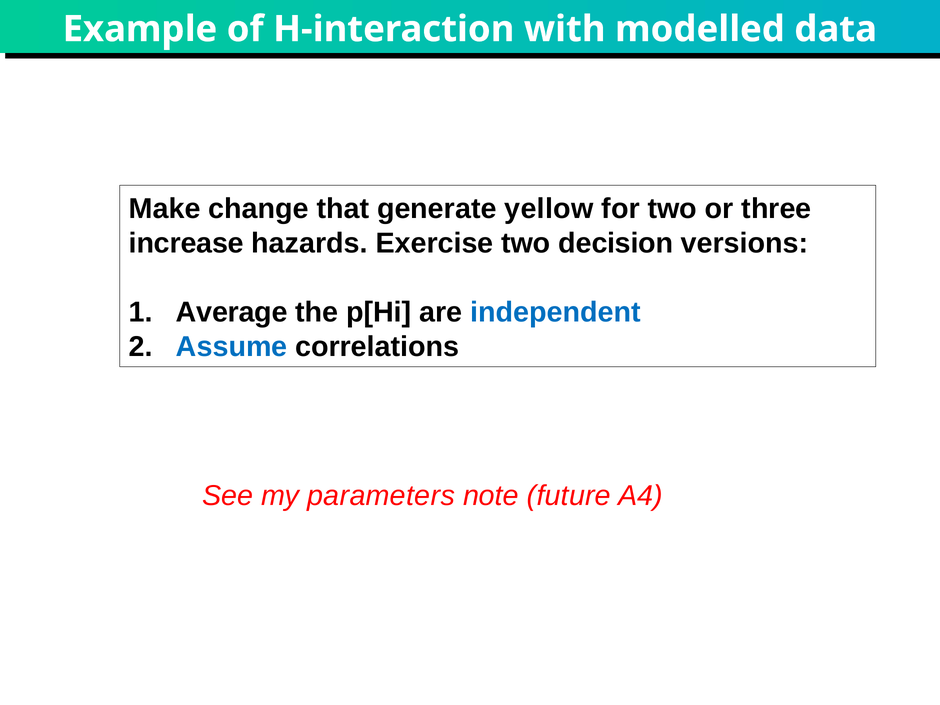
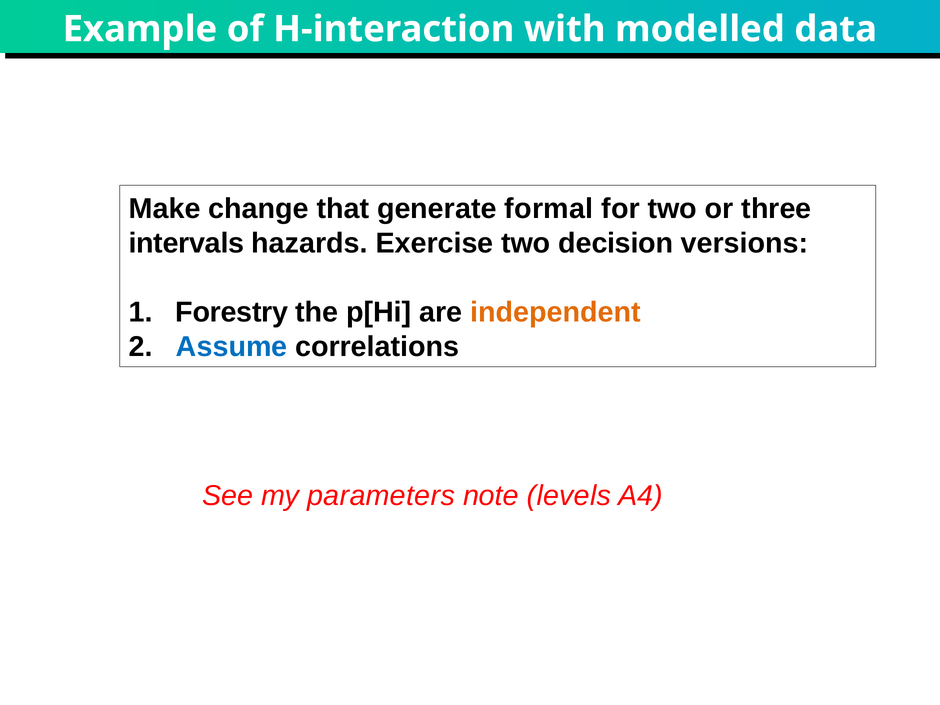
yellow: yellow -> formal
increase: increase -> intervals
Average: Average -> Forestry
independent colour: blue -> orange
future: future -> levels
